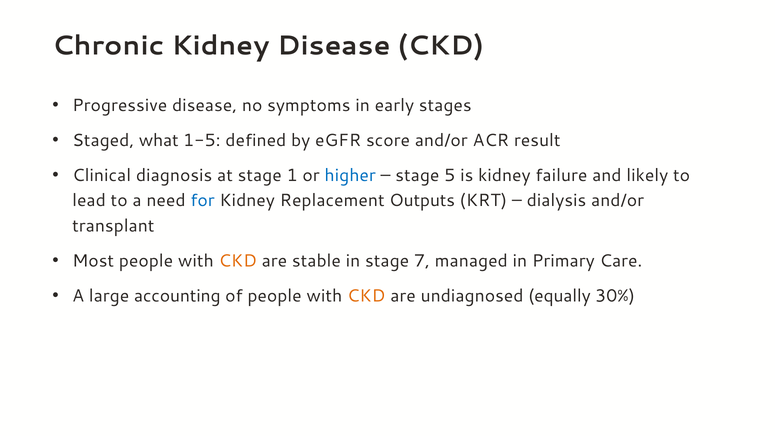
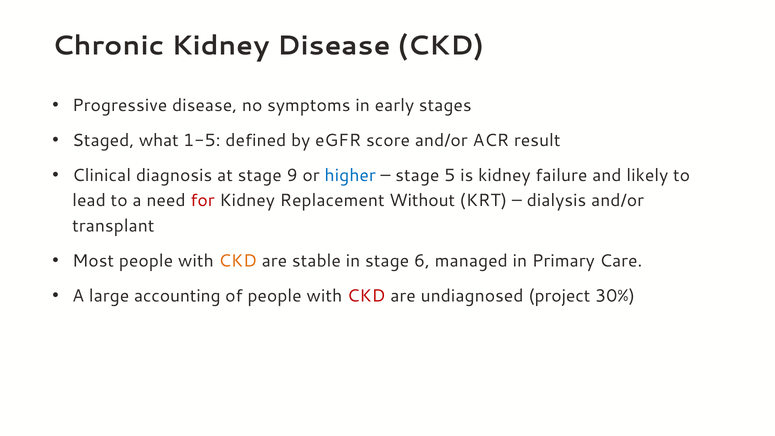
1: 1 -> 9
for colour: blue -> red
Outputs: Outputs -> Without
7: 7 -> 6
CKD at (366, 296) colour: orange -> red
equally: equally -> project
